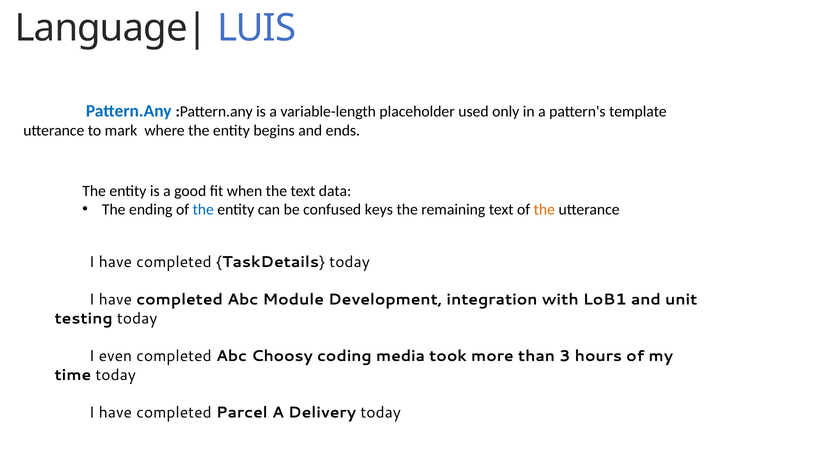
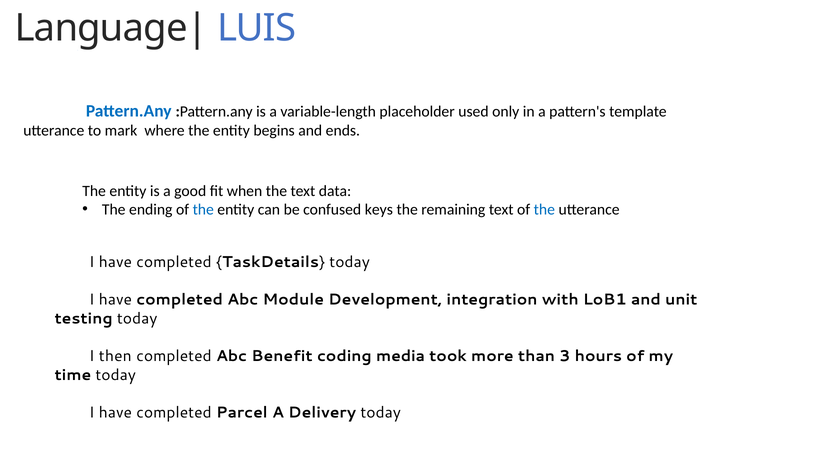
the at (544, 210) colour: orange -> blue
even: even -> then
Choosy: Choosy -> Benefit
